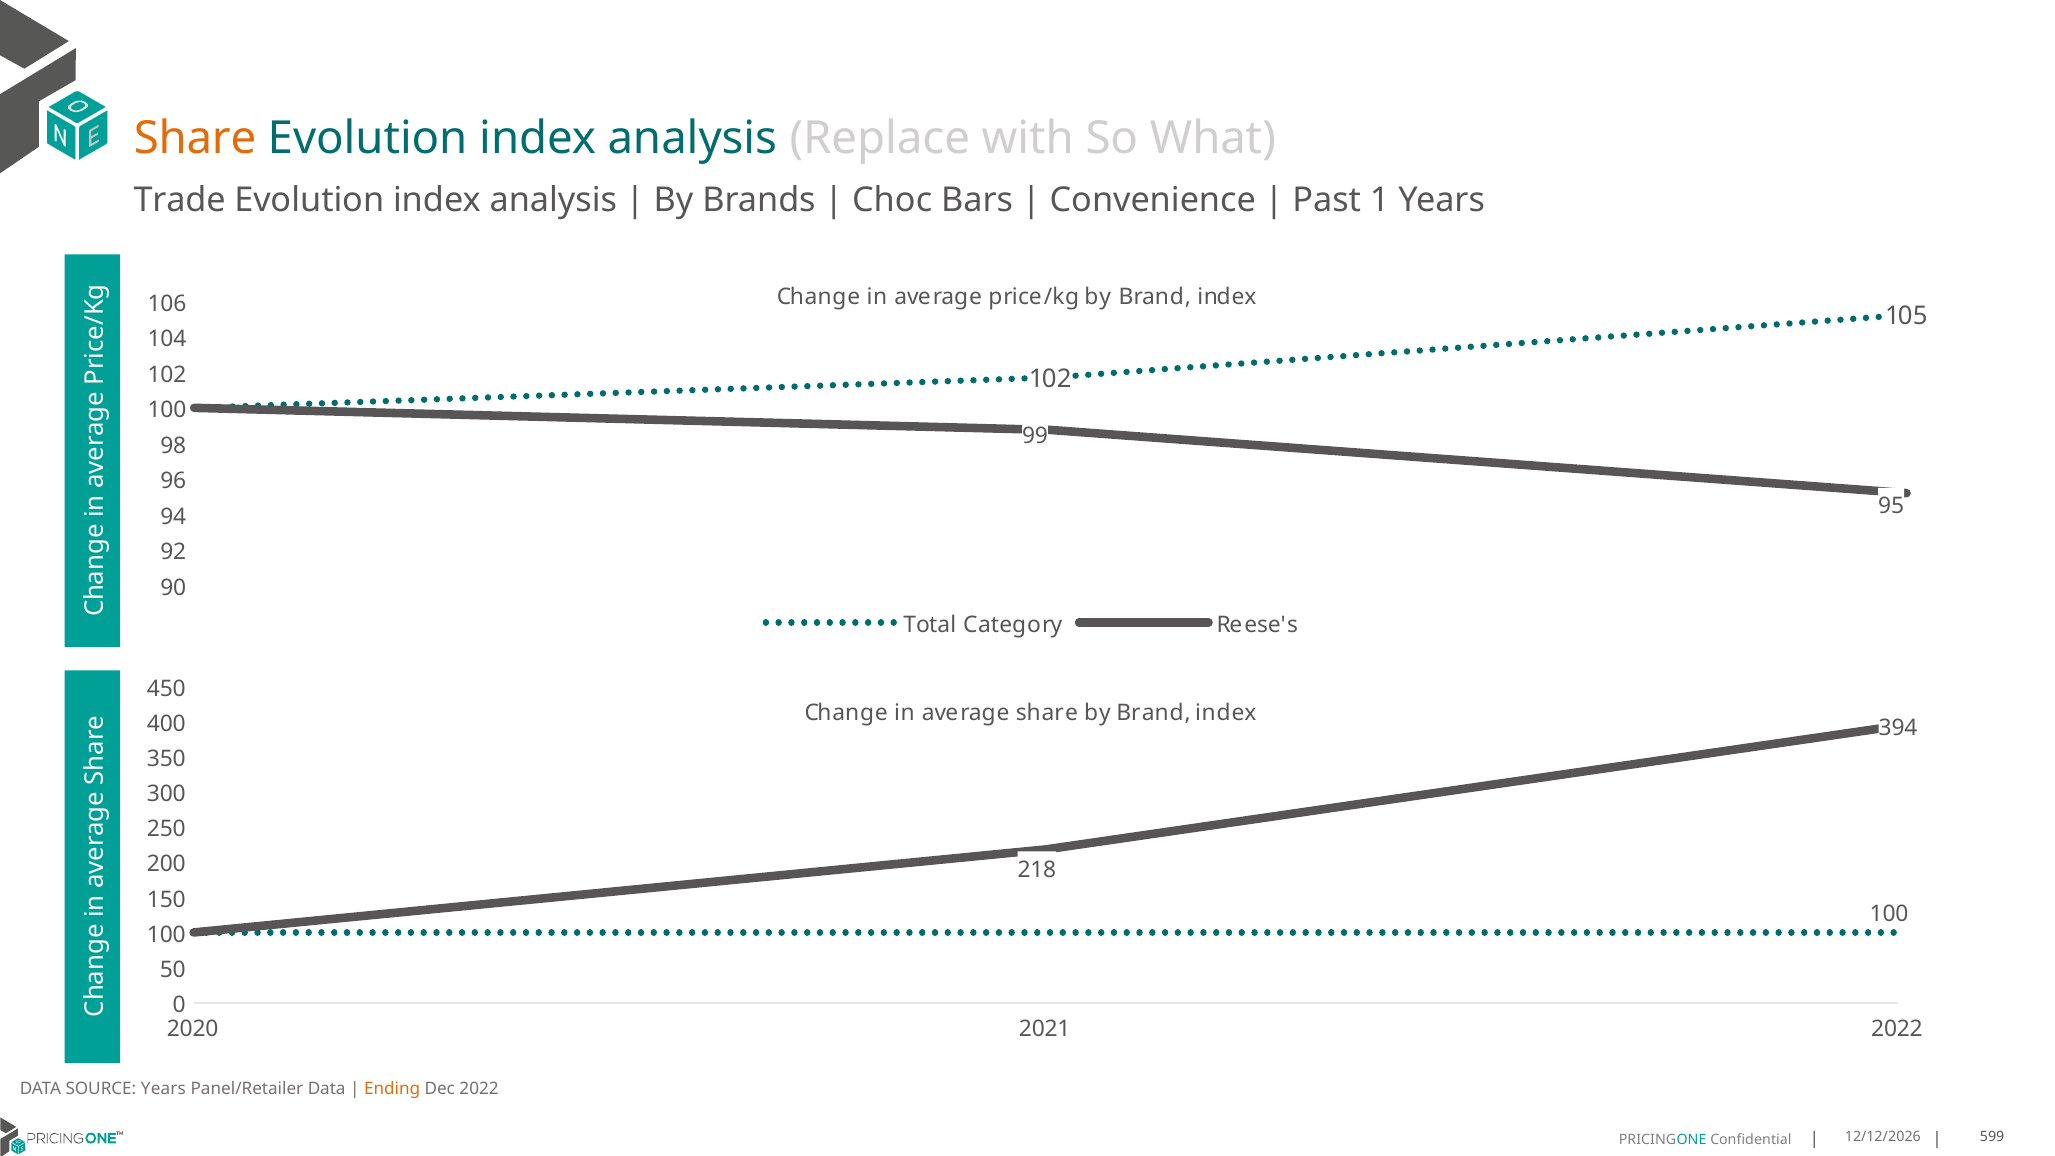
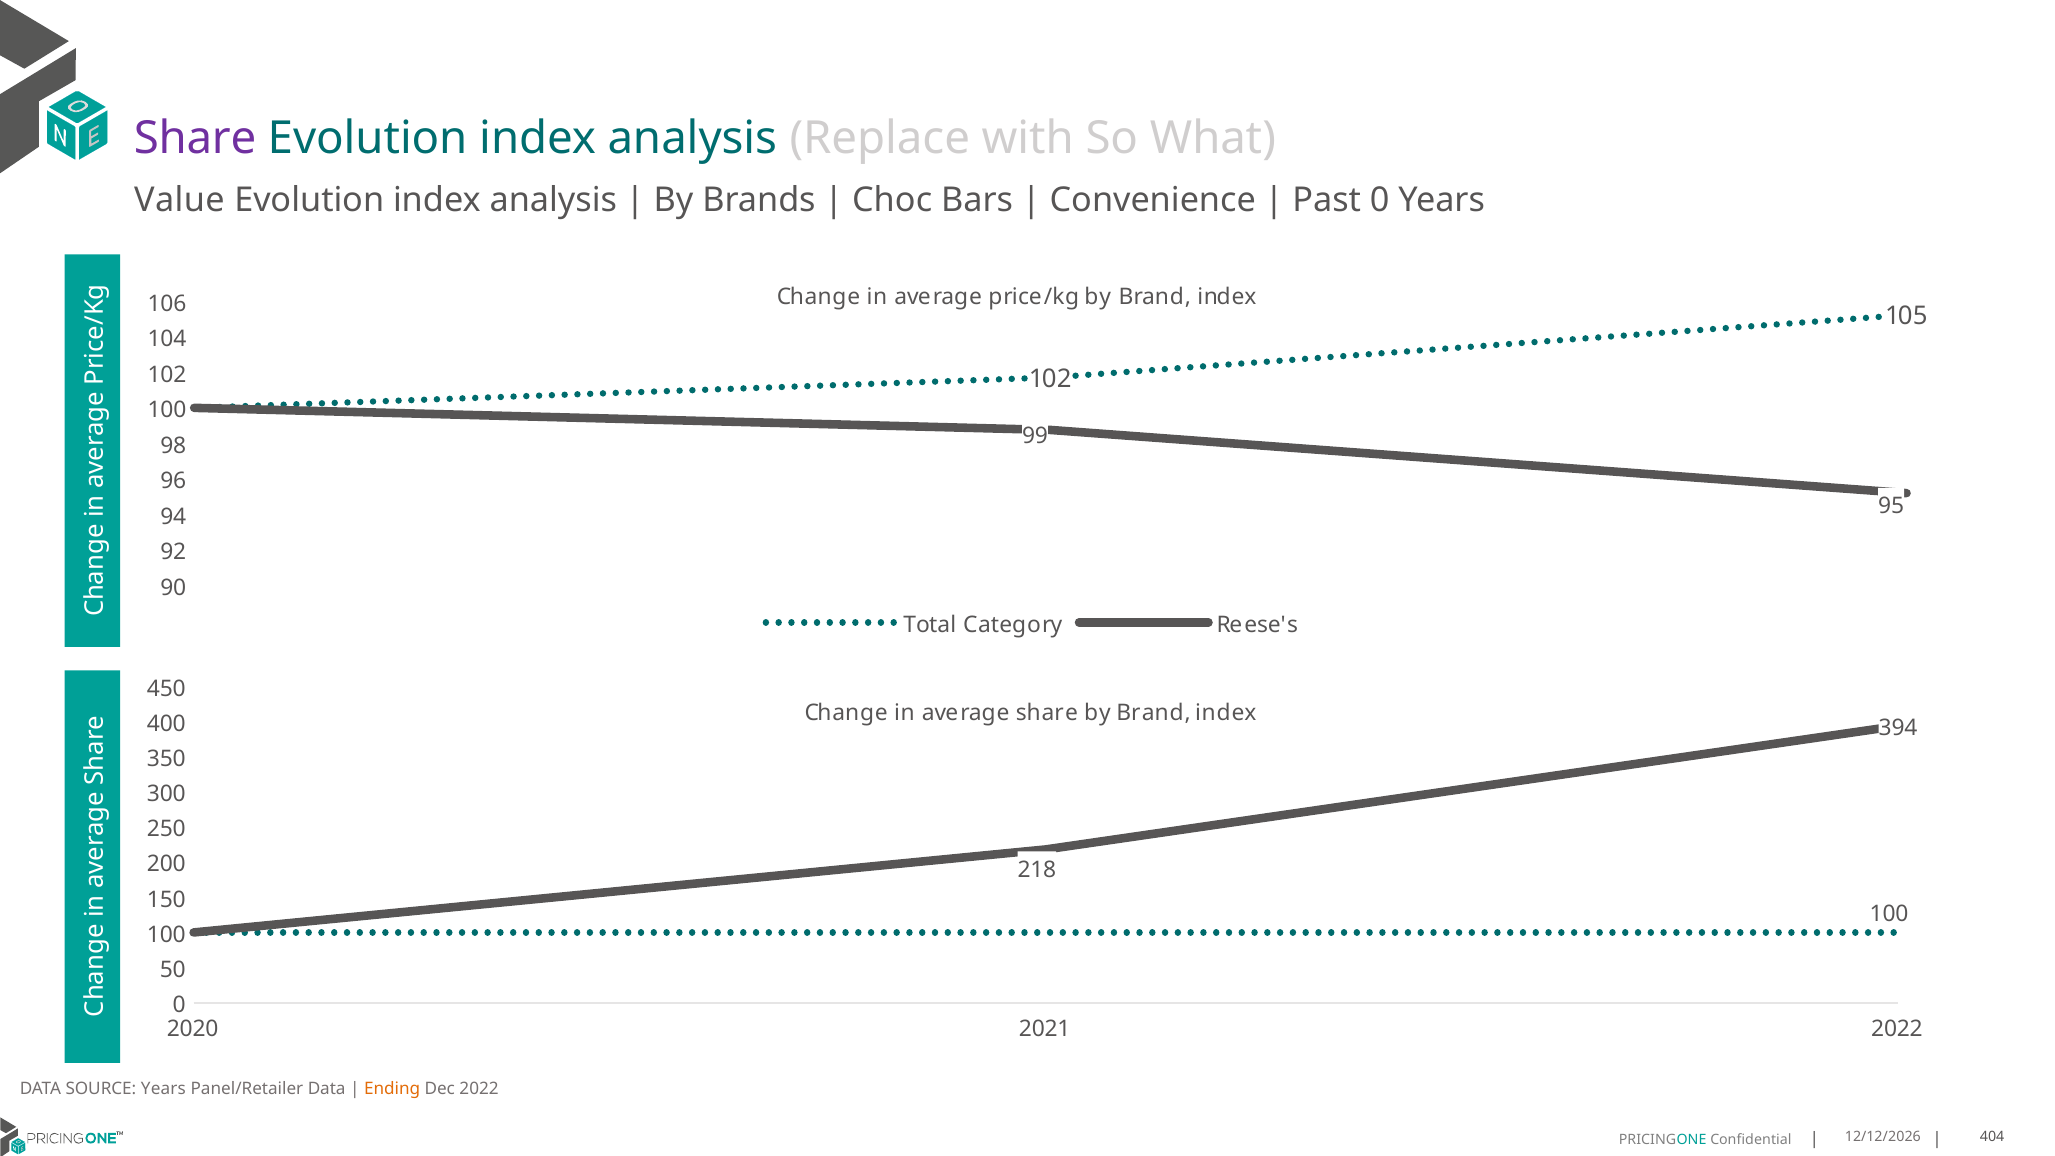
Share at (195, 138) colour: orange -> purple
Trade: Trade -> Value
Past 1: 1 -> 0
599: 599 -> 404
